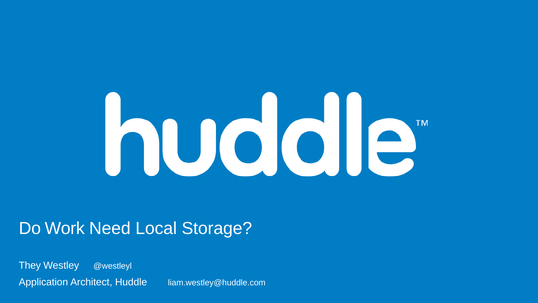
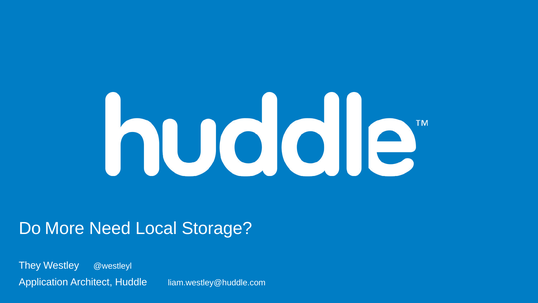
Work: Work -> More
